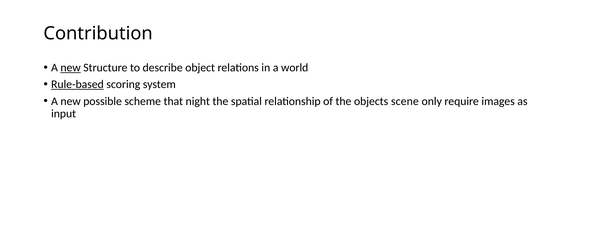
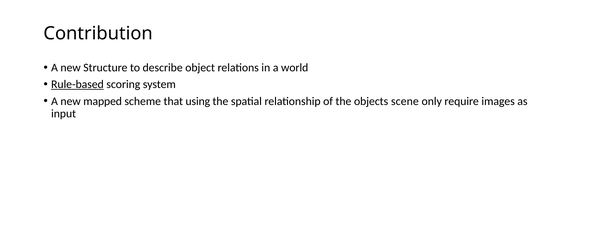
new at (71, 68) underline: present -> none
possible: possible -> mapped
night: night -> using
